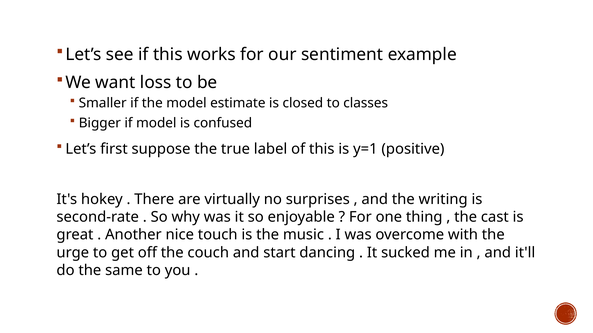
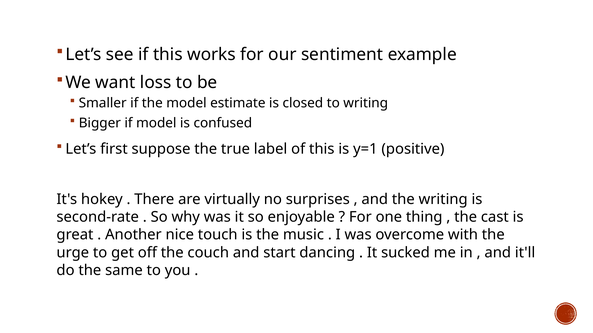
to classes: classes -> writing
